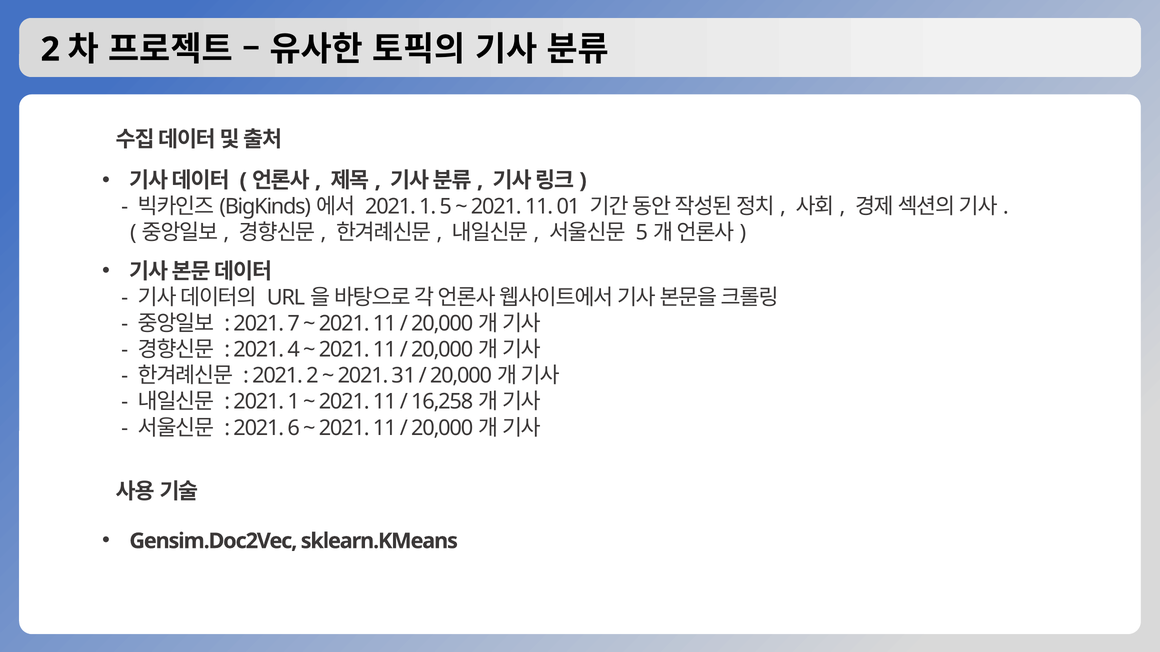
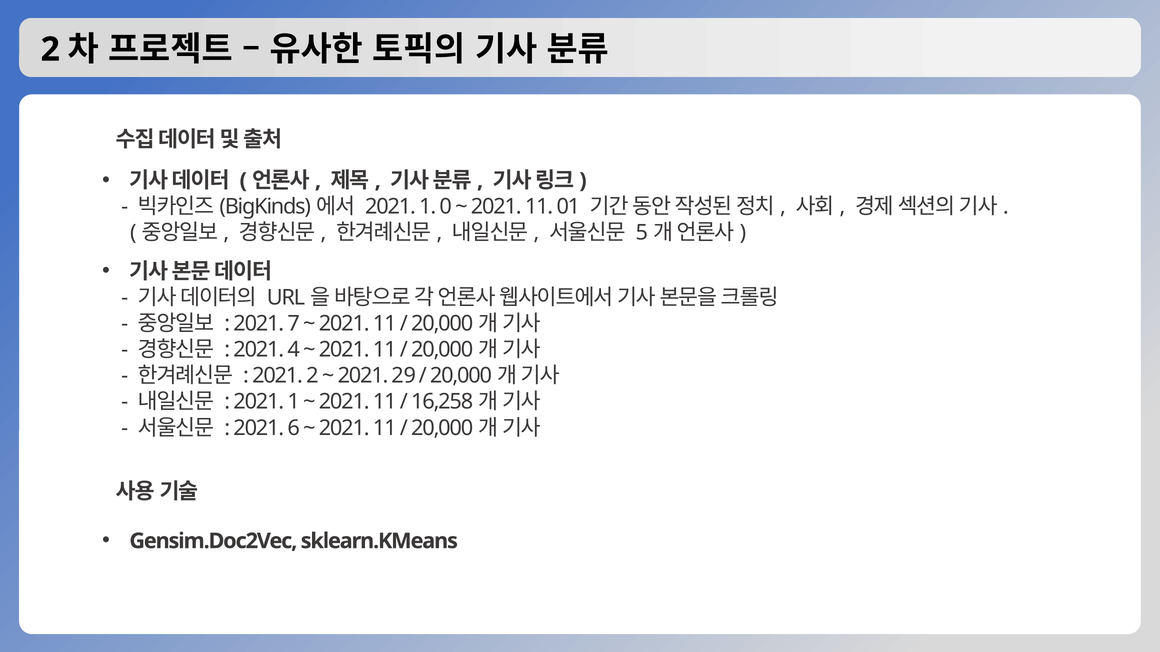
5: 5 -> 0
31: 31 -> 29
